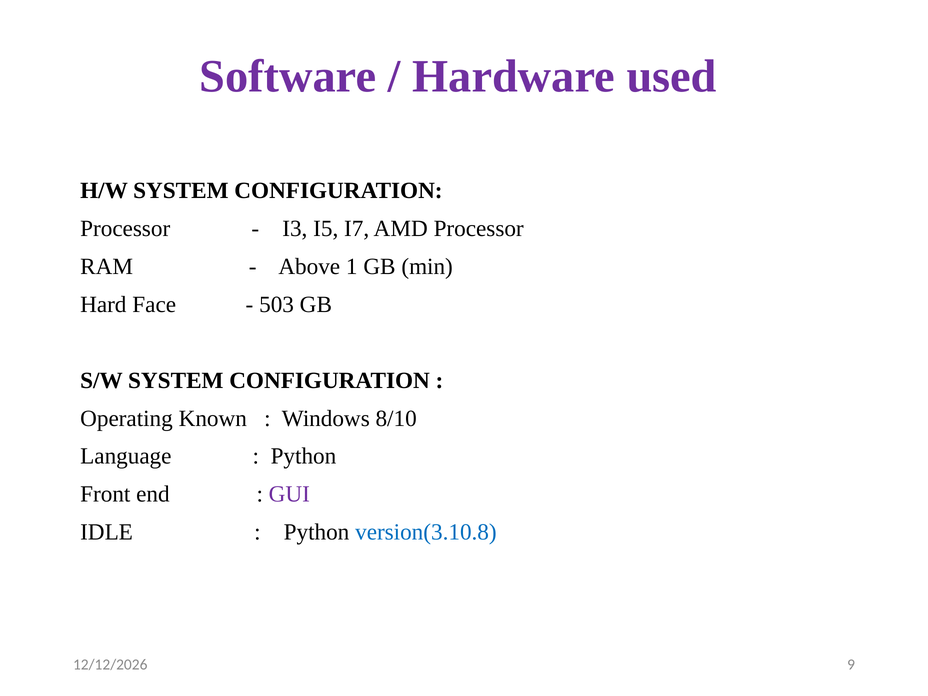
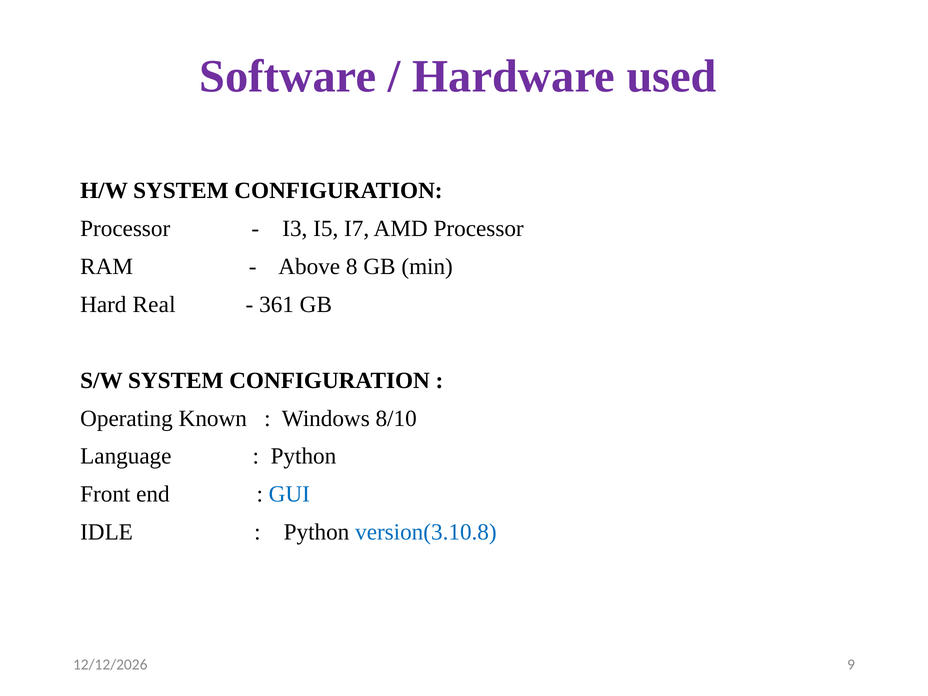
1: 1 -> 8
Face: Face -> Real
503: 503 -> 361
GUI colour: purple -> blue
